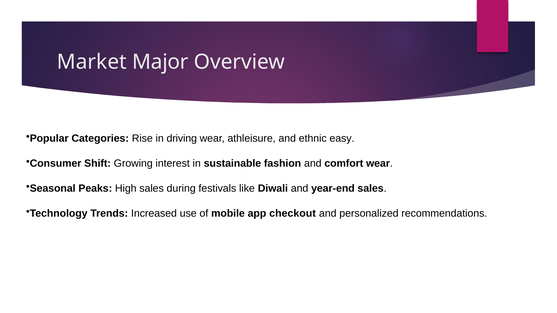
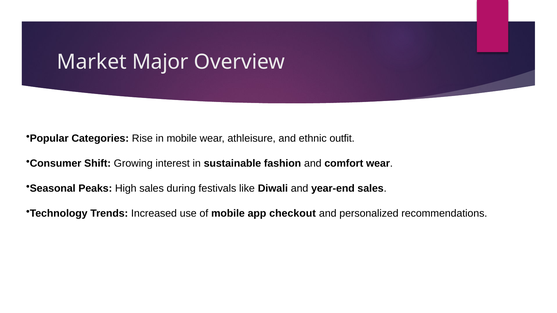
in driving: driving -> mobile
easy: easy -> outfit
